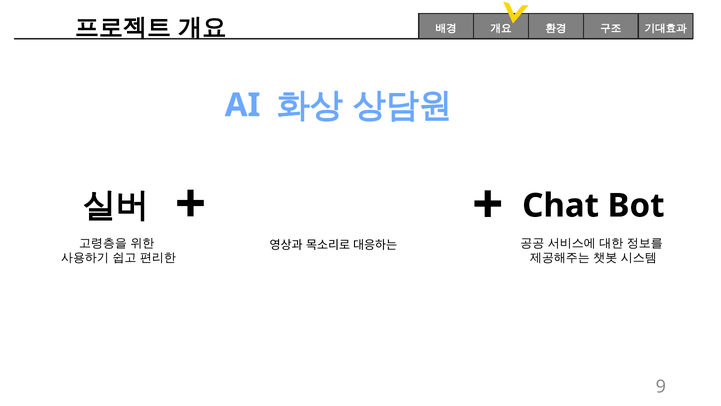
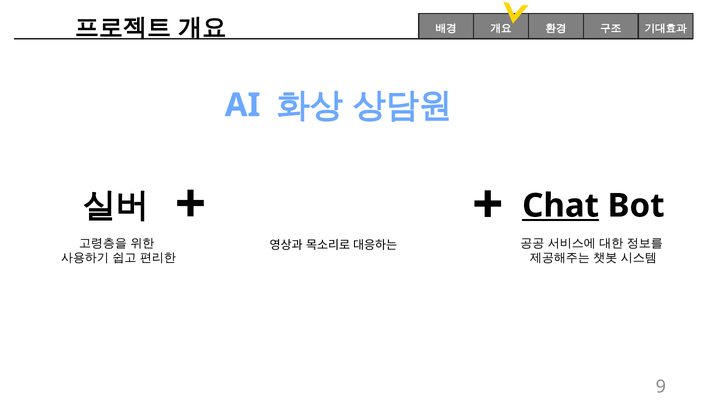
Chat underline: none -> present
